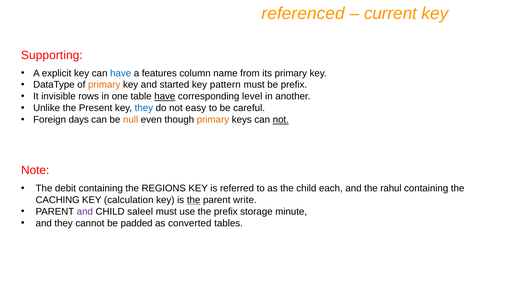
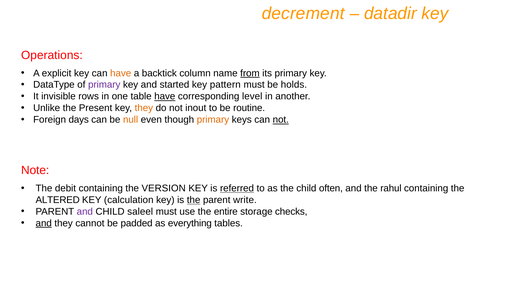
referenced: referenced -> decrement
current: current -> datadir
Supporting: Supporting -> Operations
have at (121, 73) colour: blue -> orange
features: features -> backtick
from underline: none -> present
primary at (104, 85) colour: orange -> purple
be prefix: prefix -> holds
they at (144, 108) colour: blue -> orange
easy: easy -> inout
careful: careful -> routine
REGIONS: REGIONS -> VERSION
referred underline: none -> present
each: each -> often
CACHING: CACHING -> ALTERED
the prefix: prefix -> entire
minute: minute -> checks
and at (44, 223) underline: none -> present
converted: converted -> everything
